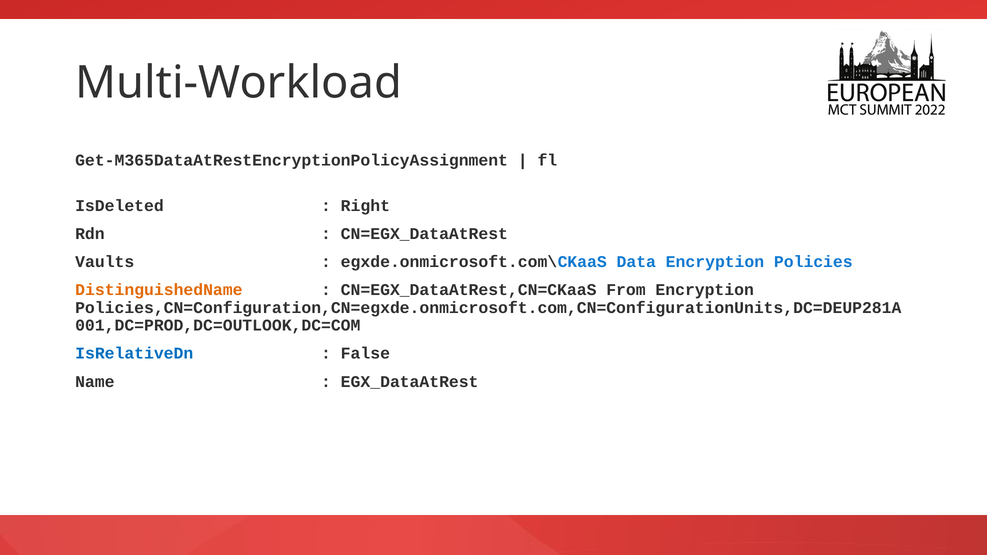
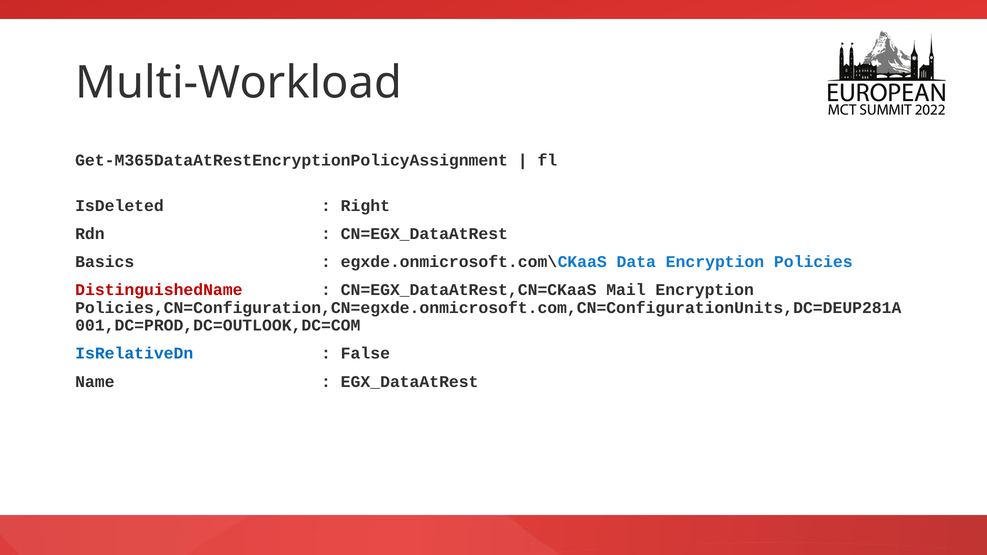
Vaults: Vaults -> Basics
DistinguishedName colour: orange -> red
From: From -> Mail
